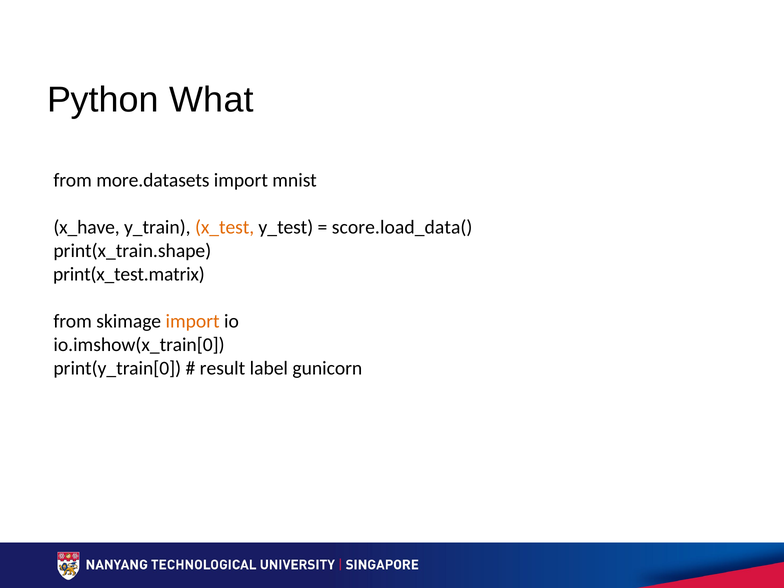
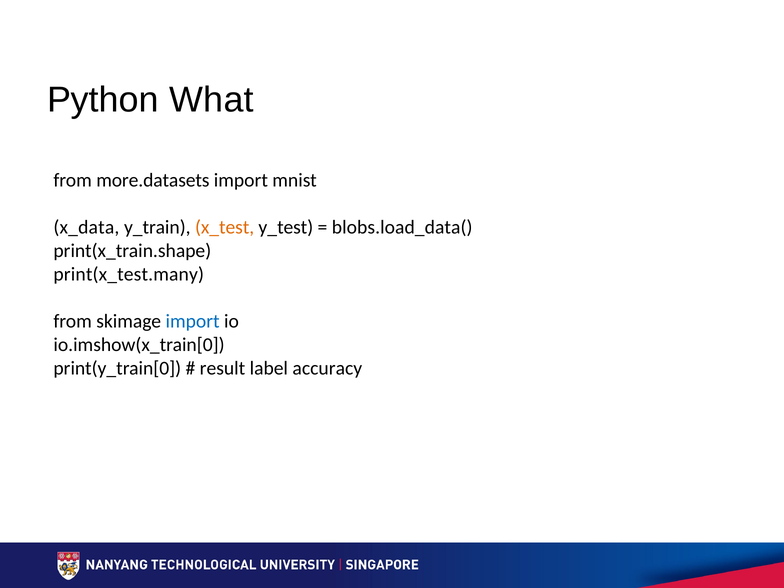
x_have: x_have -> x_data
score.load_data(: score.load_data( -> blobs.load_data(
print(x_test.matrix: print(x_test.matrix -> print(x_test.many
import at (193, 321) colour: orange -> blue
gunicorn: gunicorn -> accuracy
